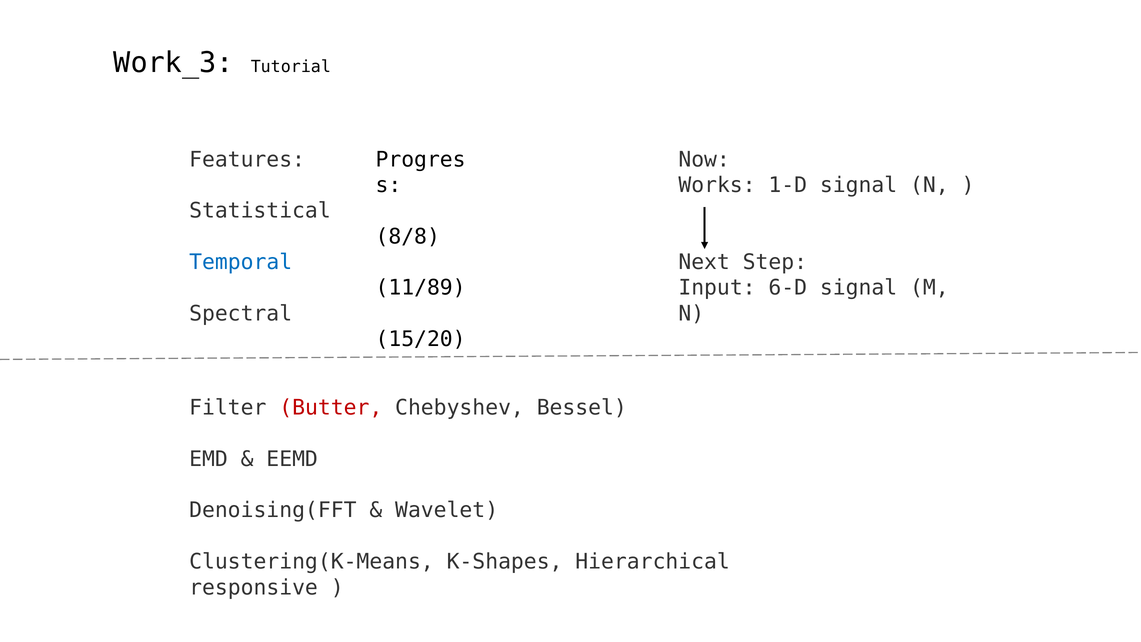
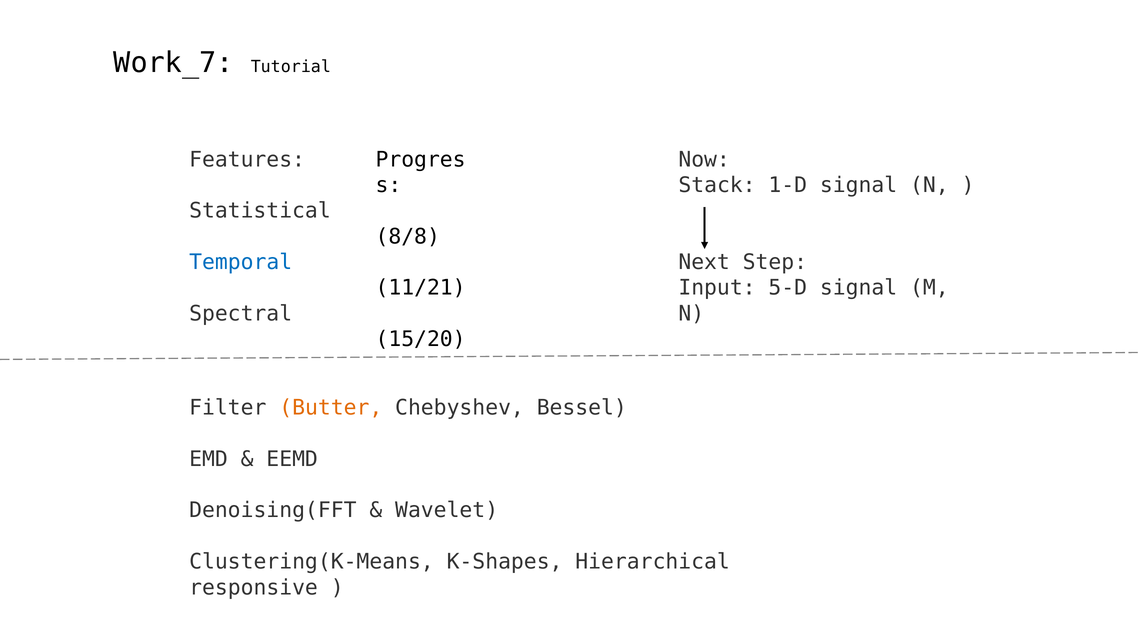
Work_3: Work_3 -> Work_7
Works: Works -> Stack
11/89: 11/89 -> 11/21
6-D: 6-D -> 5-D
Butter colour: red -> orange
